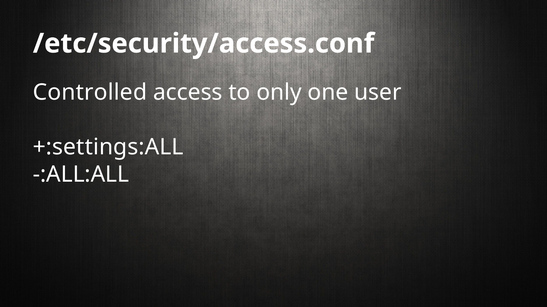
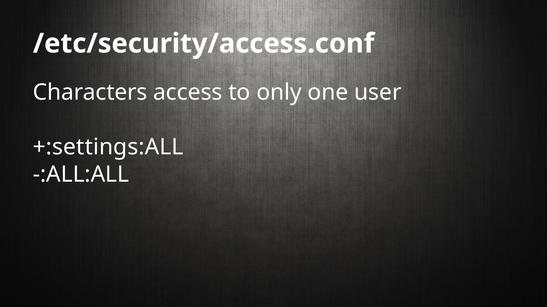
Controlled: Controlled -> Characters
